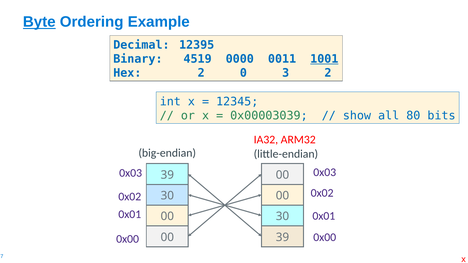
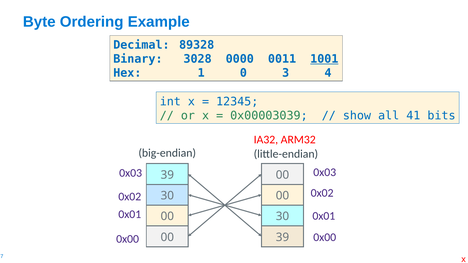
Byte underline: present -> none
12395: 12395 -> 89328
4519: 4519 -> 3028
Hex 2: 2 -> 1
3 2: 2 -> 4
80: 80 -> 41
